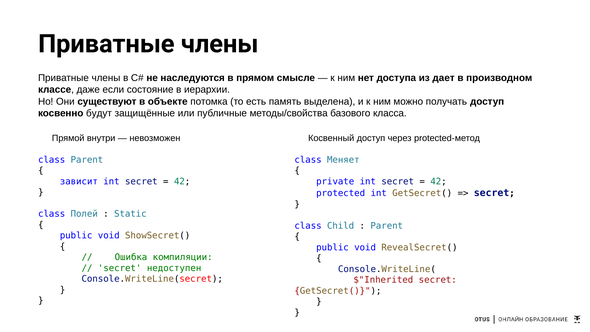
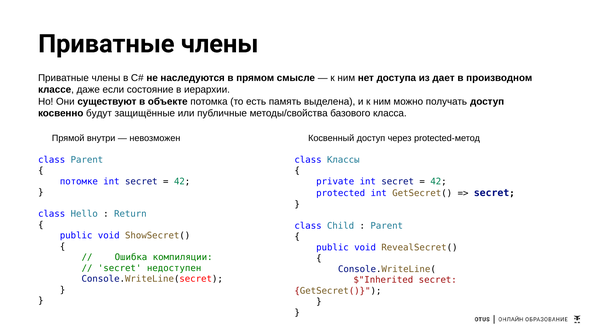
Меняет: Меняет -> Классы
зависит: зависит -> потомке
Полей: Полей -> Hello
Static: Static -> Return
